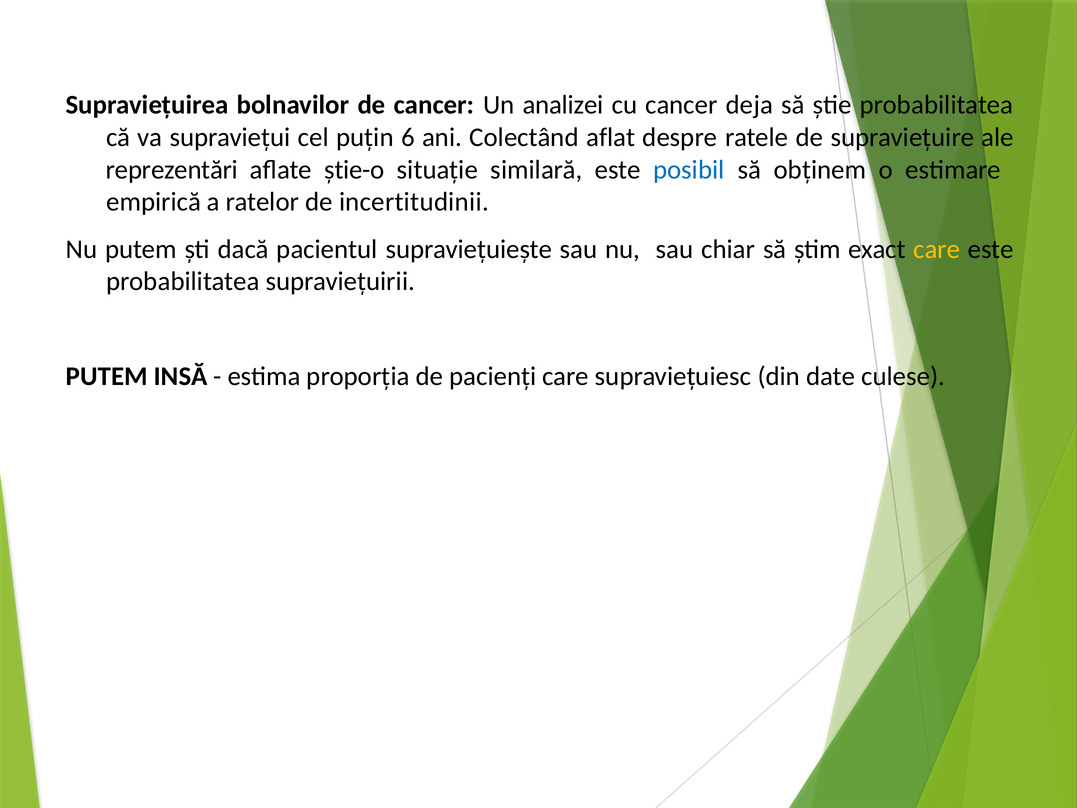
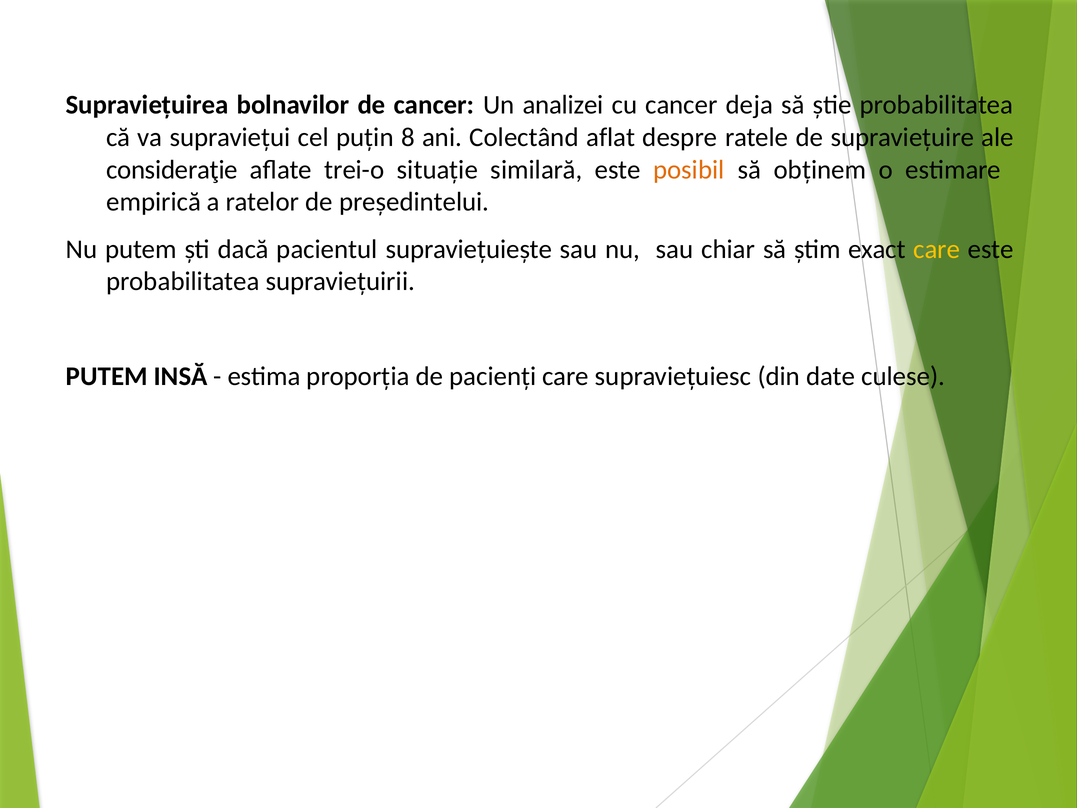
6: 6 -> 8
reprezentări: reprezentări -> consideraţie
știe-o: știe-o -> trei-o
posibil colour: blue -> orange
incertitudinii: incertitudinii -> președintelui
